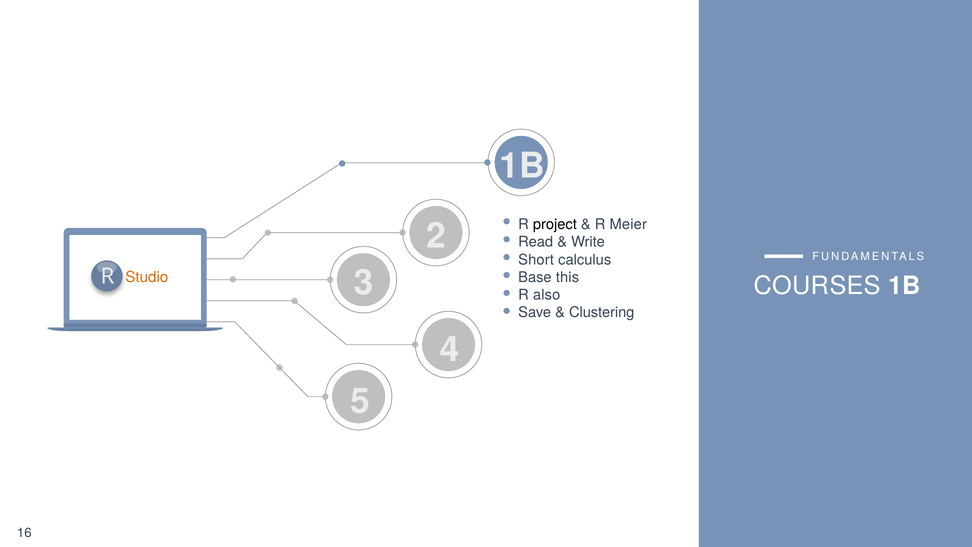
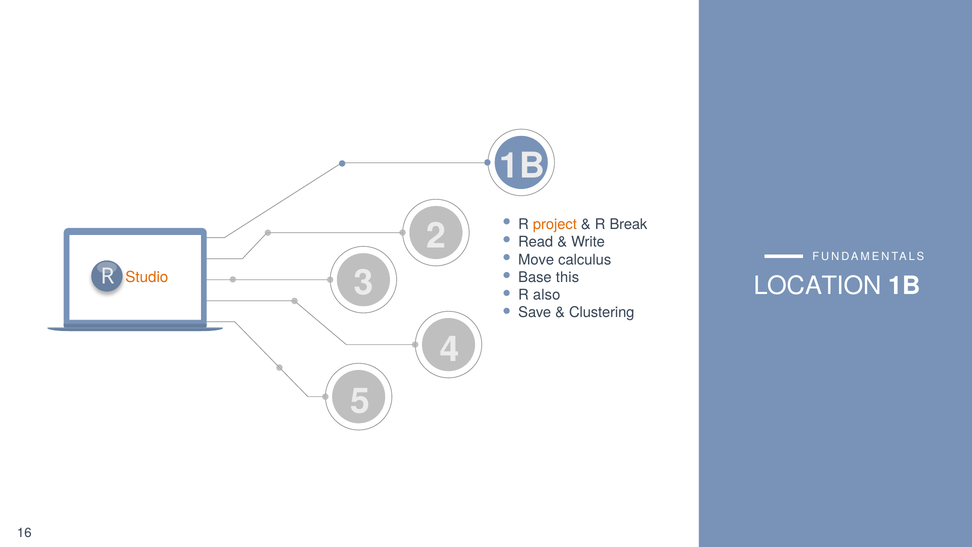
project colour: black -> orange
Meier: Meier -> Break
Short: Short -> Move
COURSES: COURSES -> LOCATION
